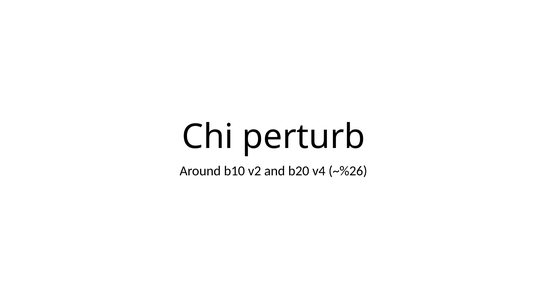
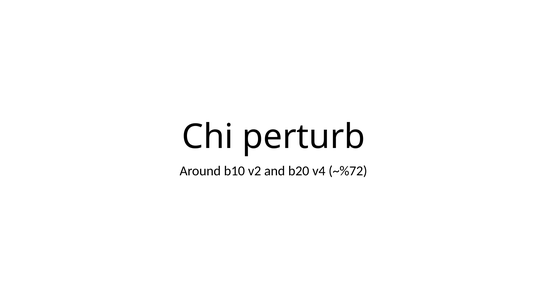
~%26: ~%26 -> ~%72
